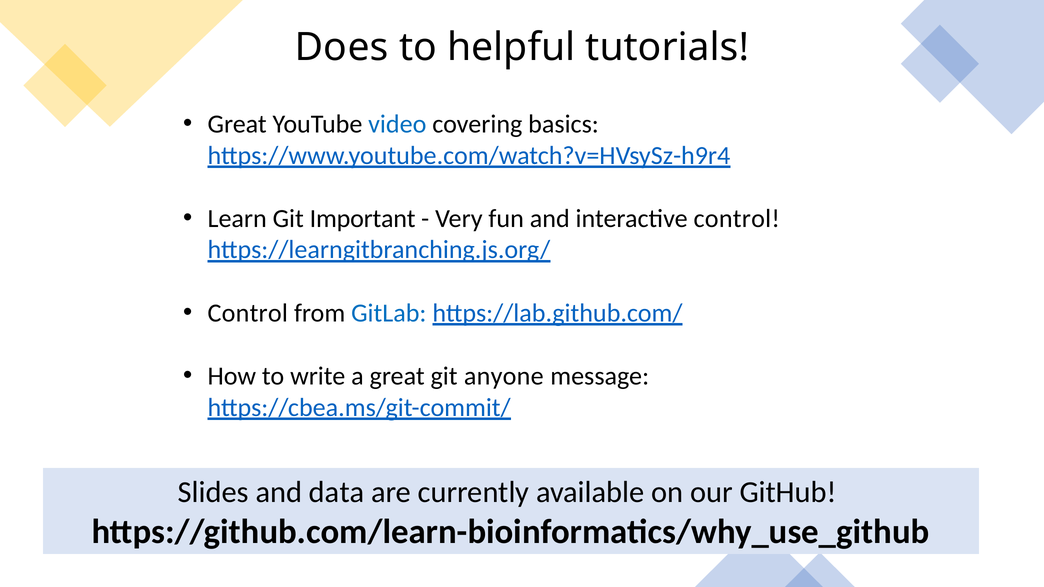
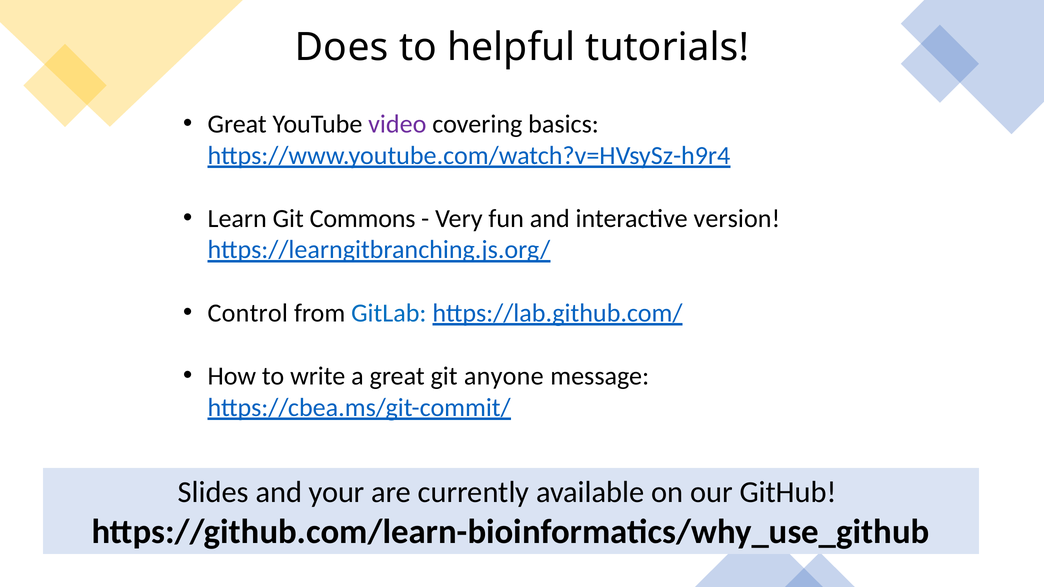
video colour: blue -> purple
Important: Important -> Commons
interactive control: control -> version
data: data -> your
